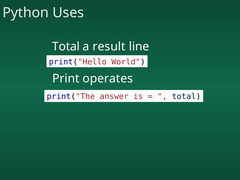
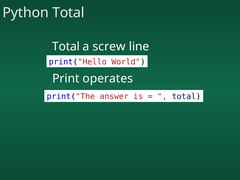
Python Uses: Uses -> Total
result: result -> screw
